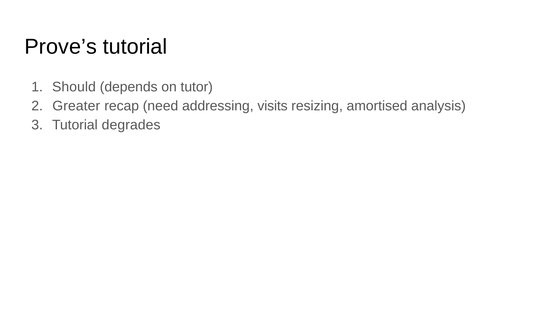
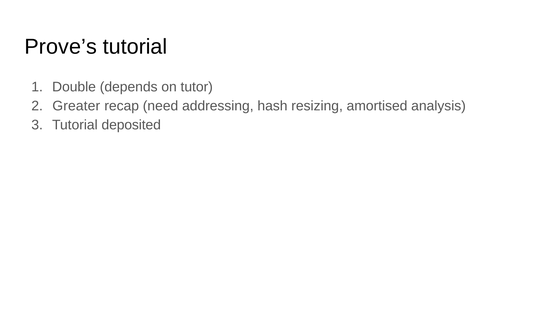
Should: Should -> Double
visits: visits -> hash
degrades: degrades -> deposited
